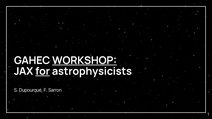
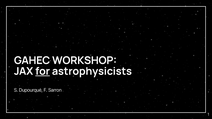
WORKSHOP underline: present -> none
